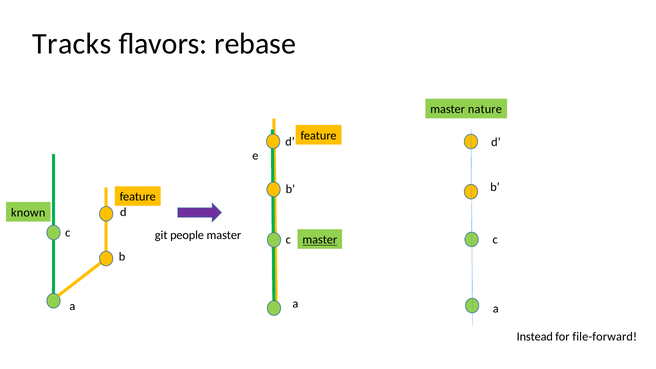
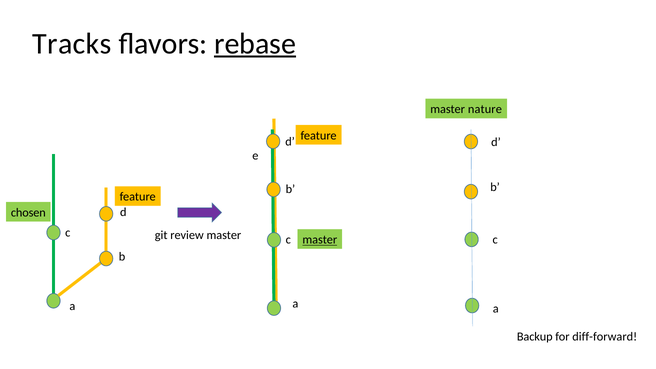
rebase underline: none -> present
known: known -> chosen
people: people -> review
Instead: Instead -> Backup
file-forward: file-forward -> diff-forward
